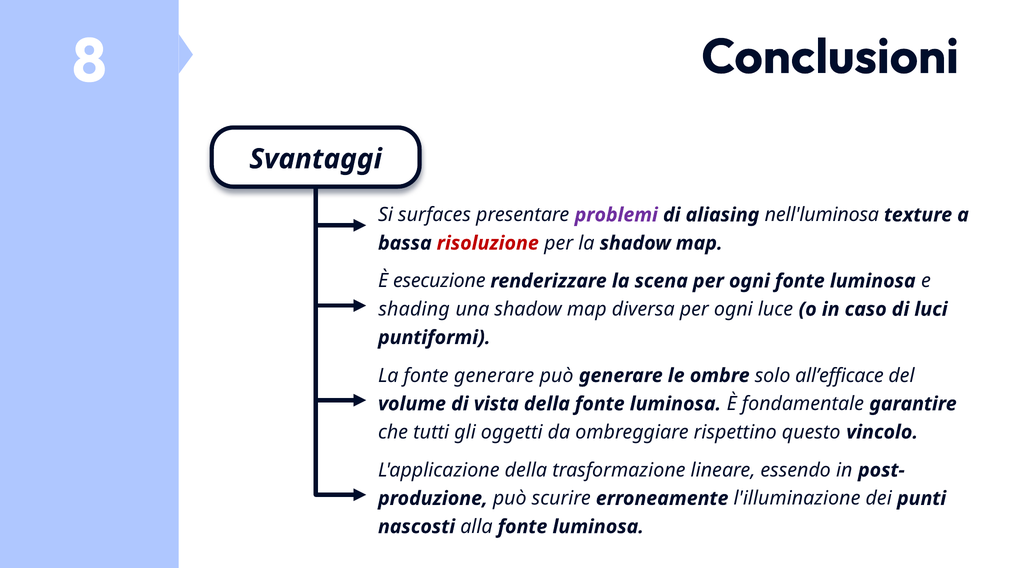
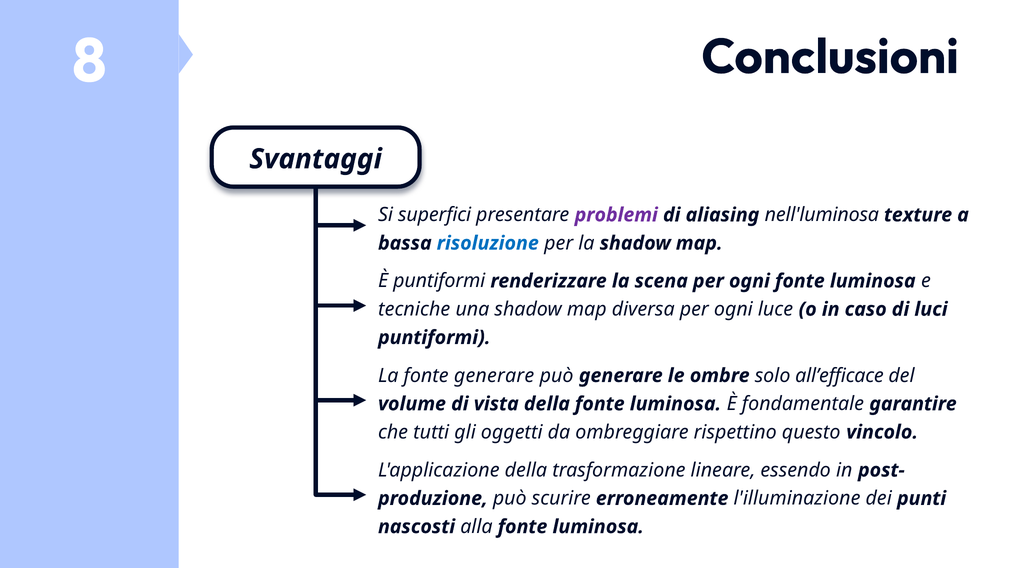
surfaces: surfaces -> superfici
risoluzione colour: red -> blue
È esecuzione: esecuzione -> puntiformi
shading: shading -> tecniche
